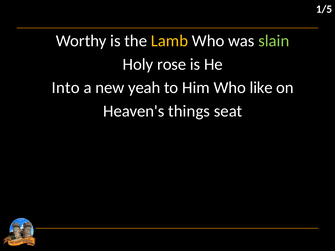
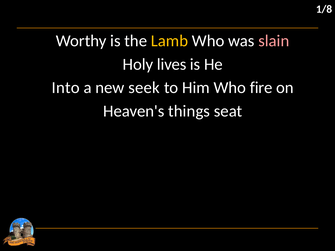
1/5: 1/5 -> 1/8
slain colour: light green -> pink
rose: rose -> lives
yeah: yeah -> seek
like: like -> fire
